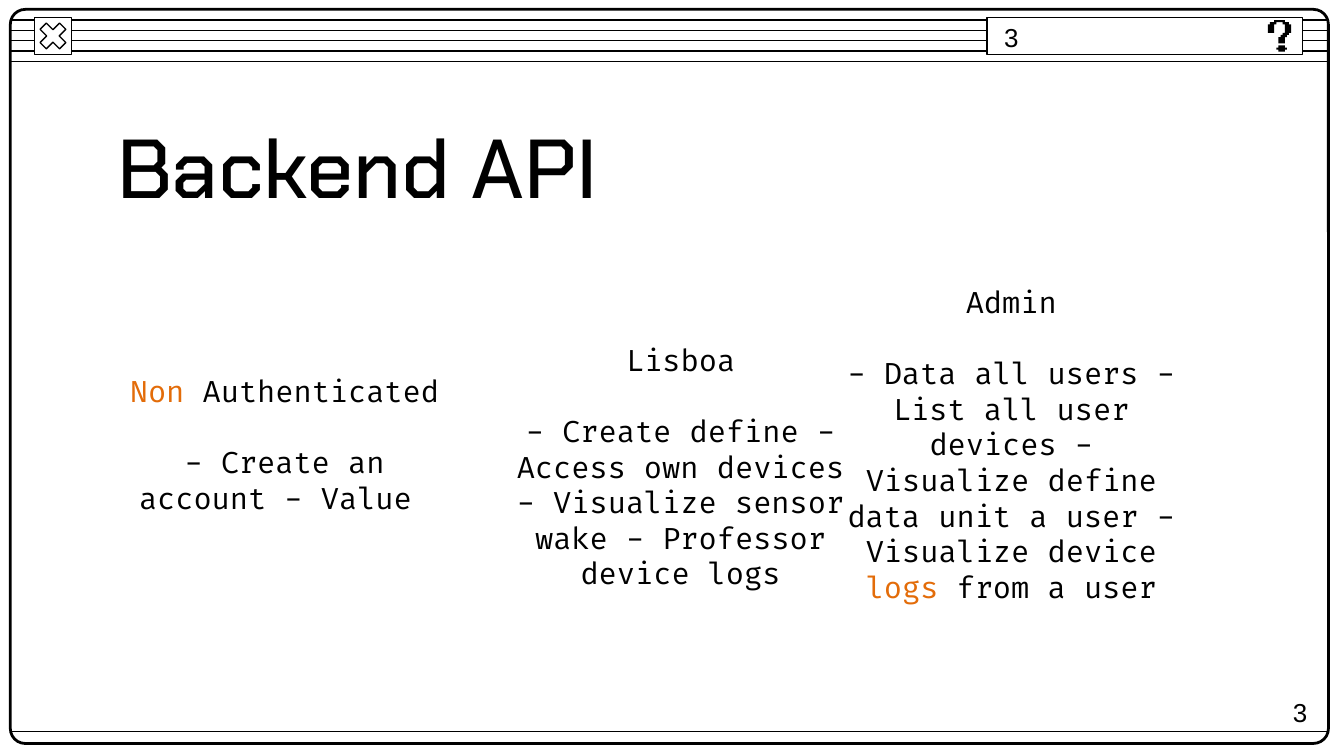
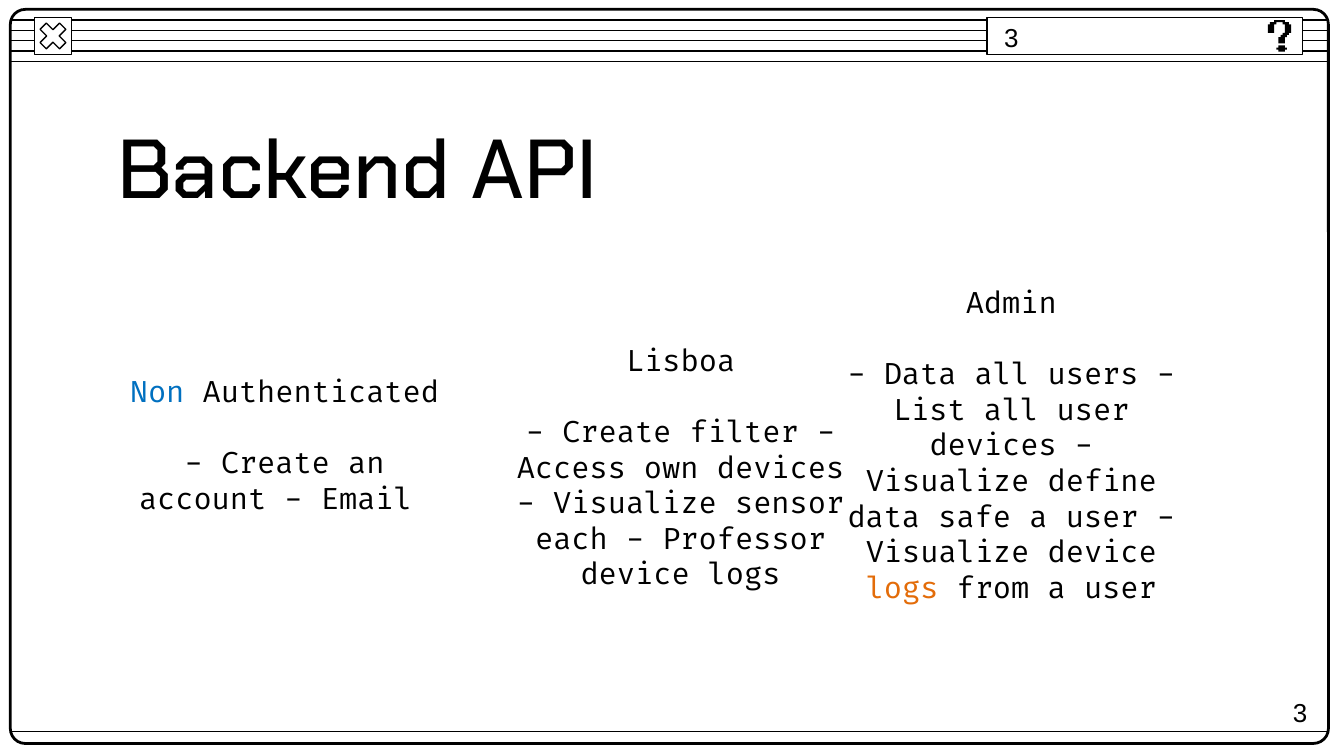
Non colour: orange -> blue
Create define: define -> filter
Value: Value -> Email
unit: unit -> safe
wake: wake -> each
